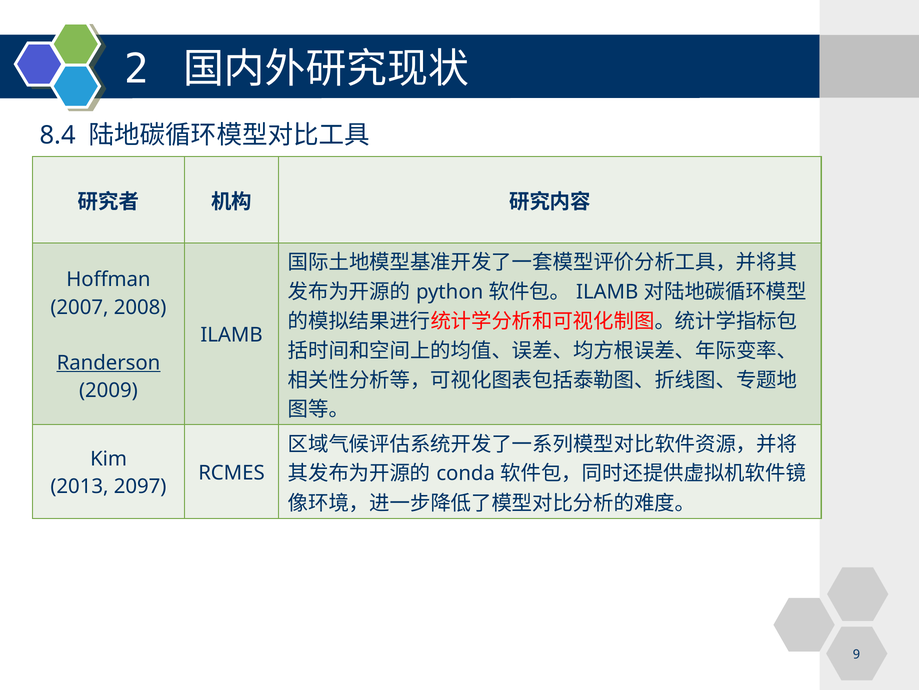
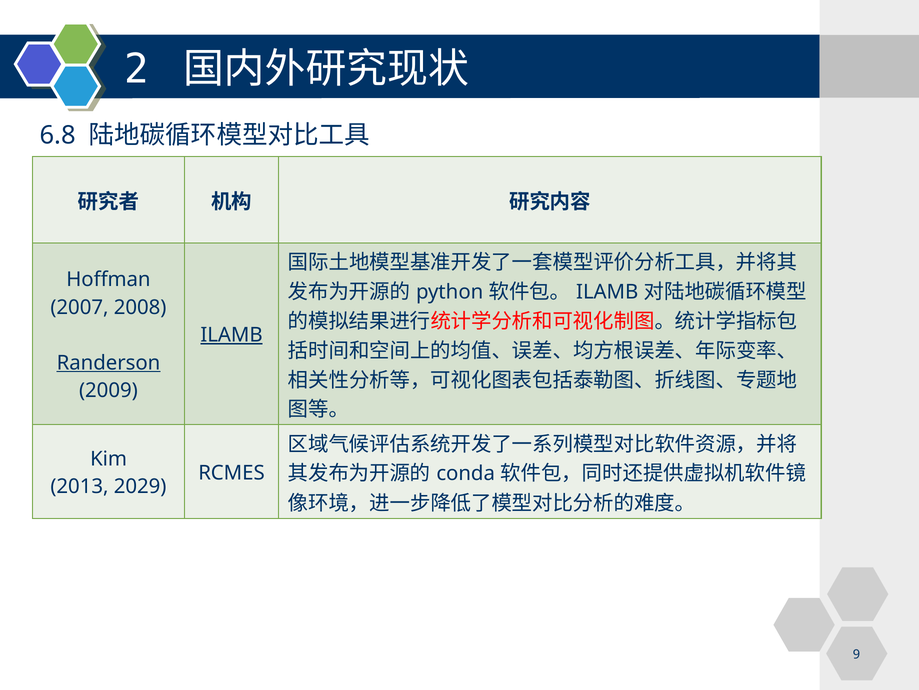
8.4: 8.4 -> 6.8
ILAMB at (232, 335) underline: none -> present
2097: 2097 -> 2029
